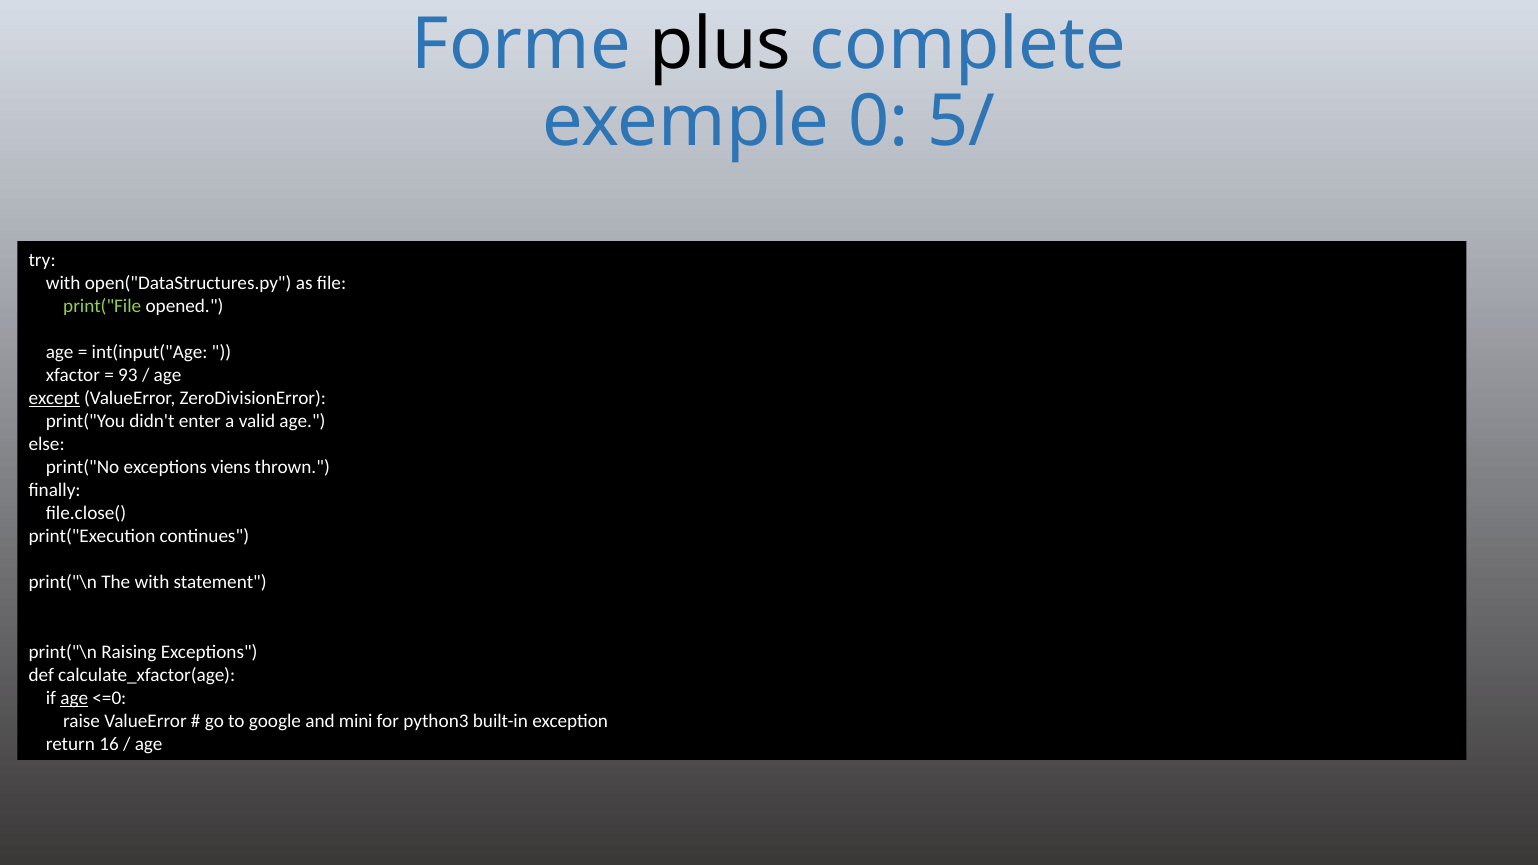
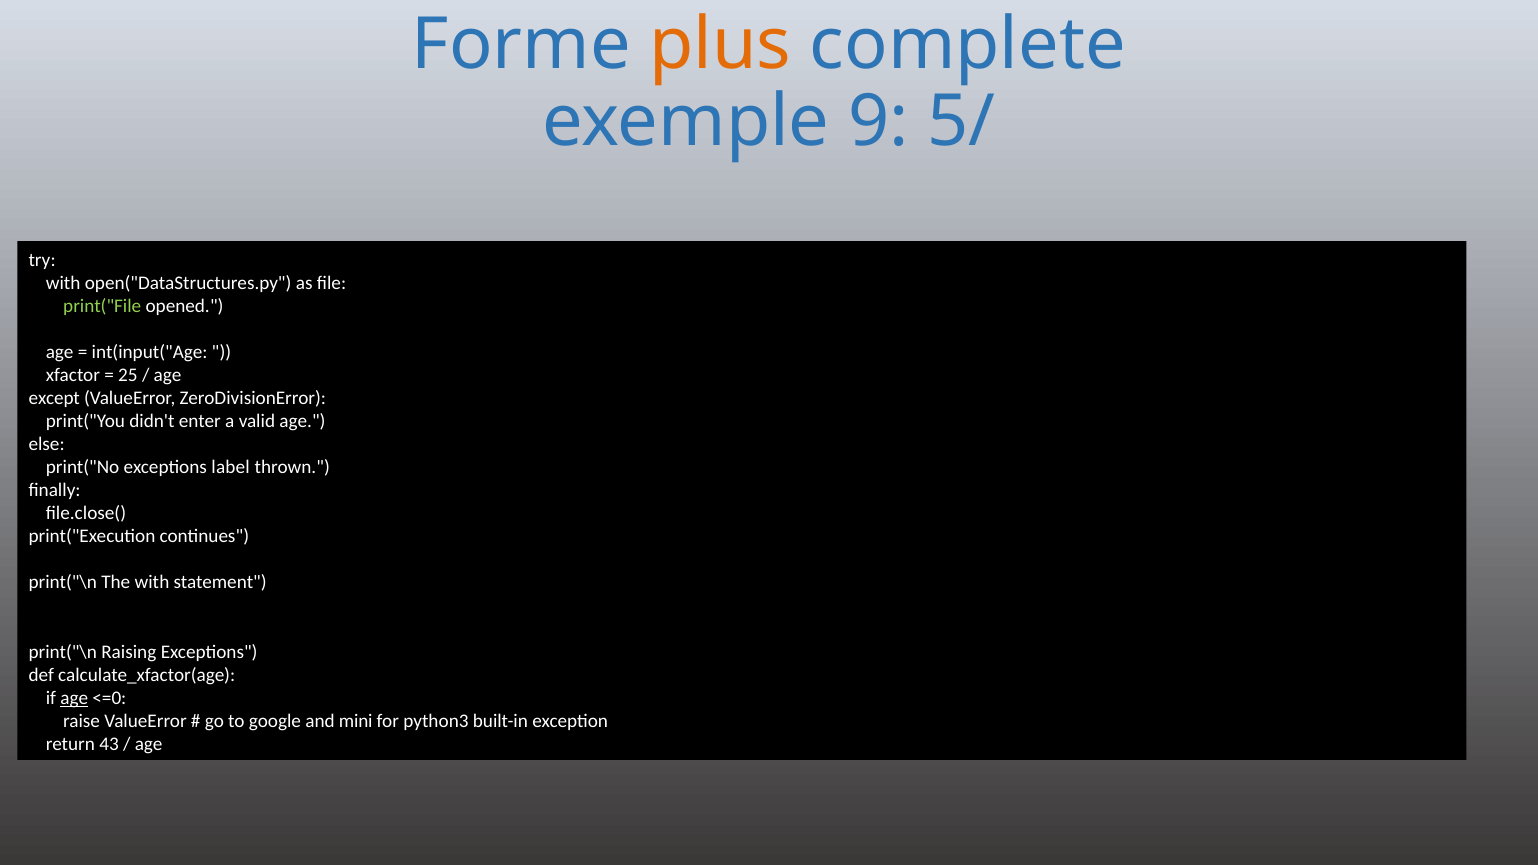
plus colour: black -> orange
0: 0 -> 9
93: 93 -> 25
except underline: present -> none
viens: viens -> label
16: 16 -> 43
